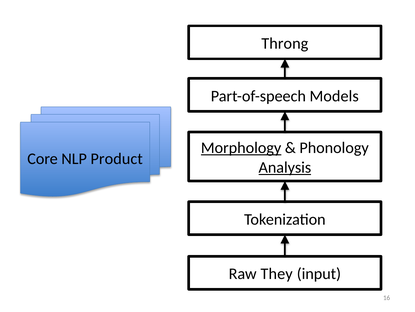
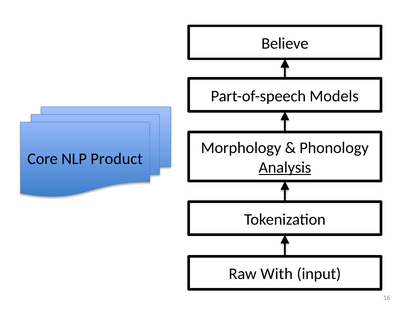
Throng: Throng -> Believe
Morphology underline: present -> none
They: They -> With
